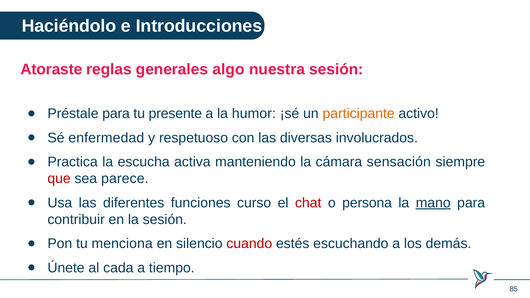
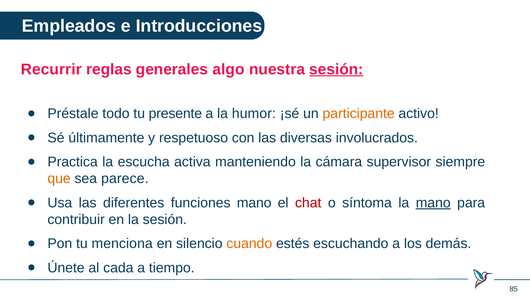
Haciéndolo: Haciéndolo -> Empleados
Atoraste: Atoraste -> Recurrir
sesión at (336, 69) underline: none -> present
Préstale para: para -> todo
enfermedad: enfermedad -> últimamente
sensación: sensación -> supervisor
que colour: red -> orange
funciones curso: curso -> mano
persona: persona -> síntoma
cuando colour: red -> orange
